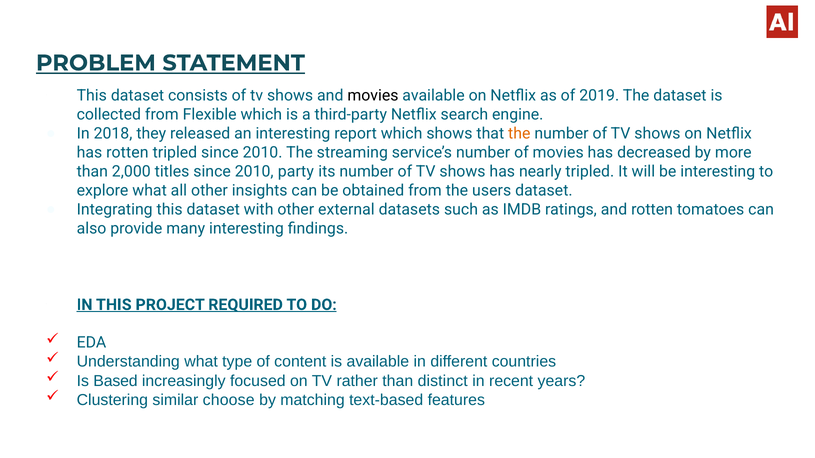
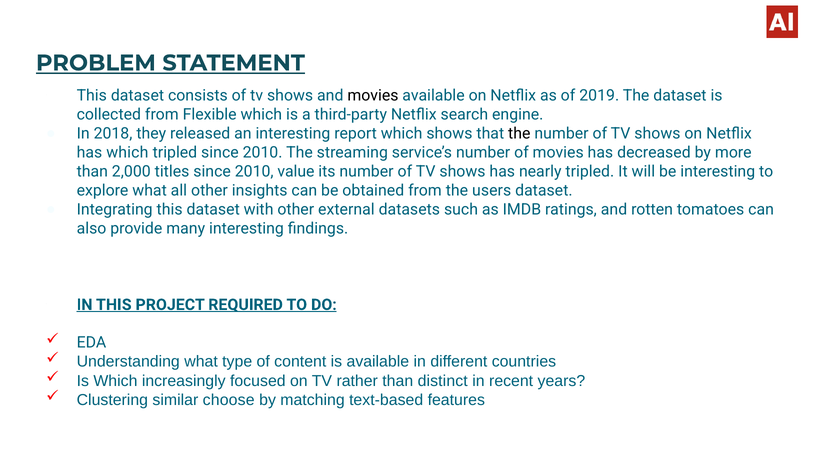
the at (519, 134) colour: orange -> black
has rotten: rotten -> which
party: party -> value
Is Based: Based -> Which
